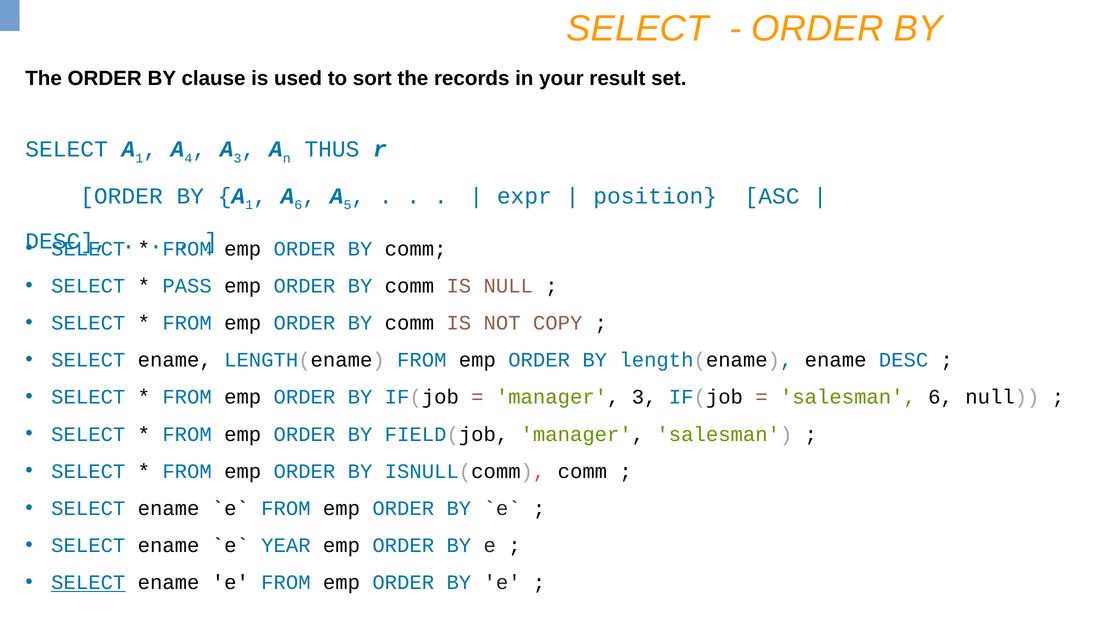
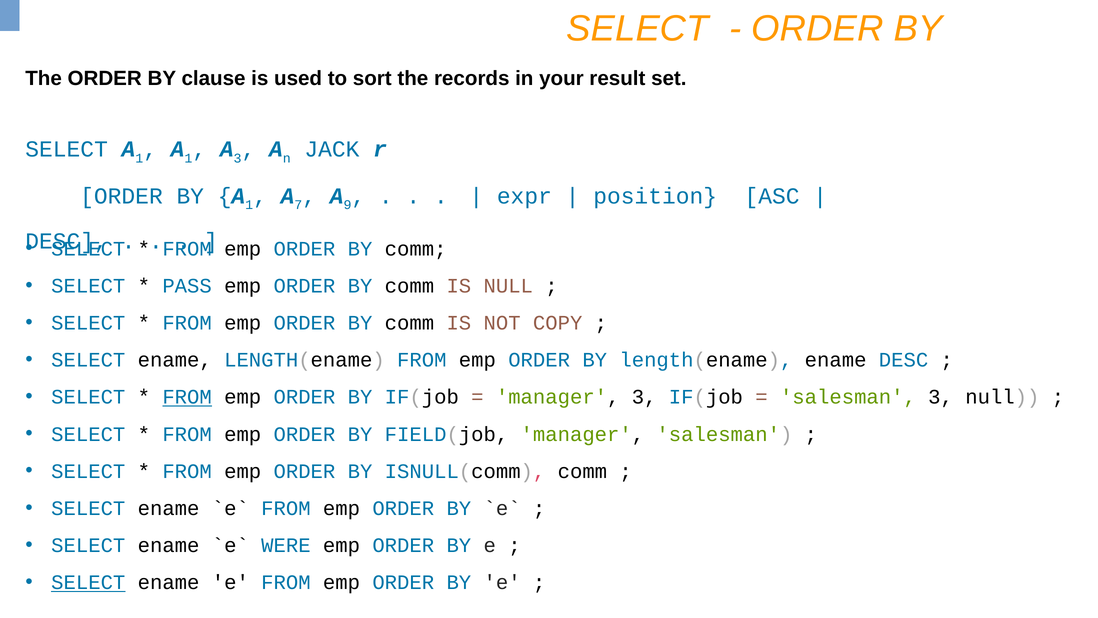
4 at (188, 158): 4 -> 1
THUS: THUS -> JACK
6 at (298, 205): 6 -> 7
5: 5 -> 9
FROM at (187, 397) underline: none -> present
salesman 6: 6 -> 3
YEAR: YEAR -> WERE
